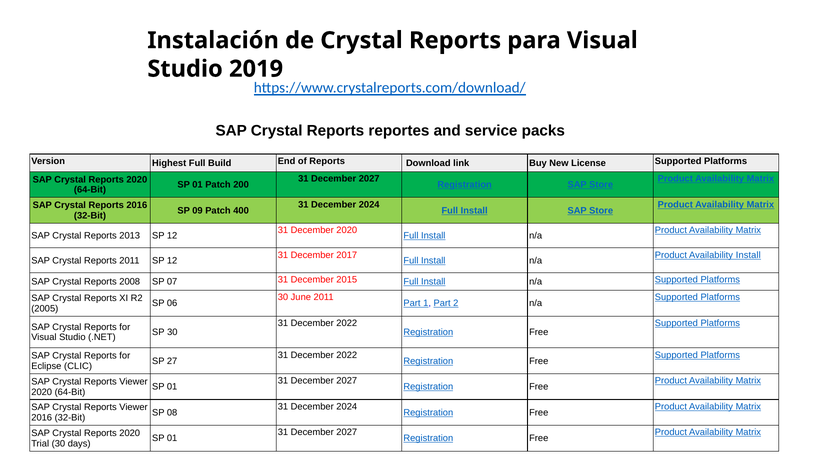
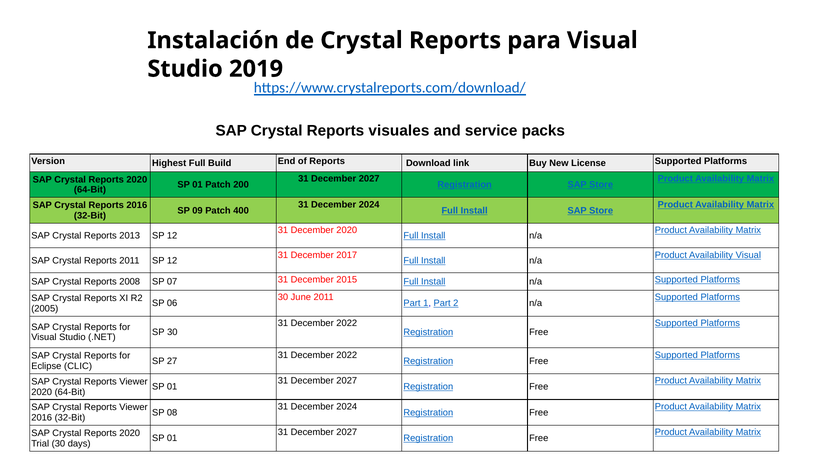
reportes: reportes -> visuales
Availability Install: Install -> Visual
